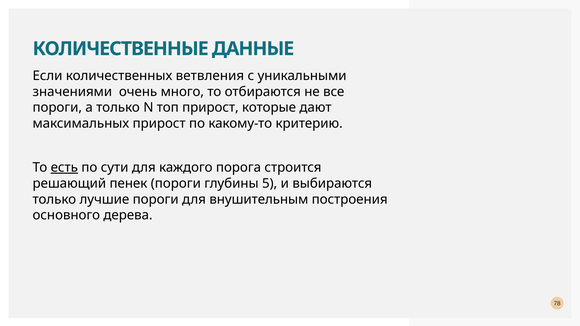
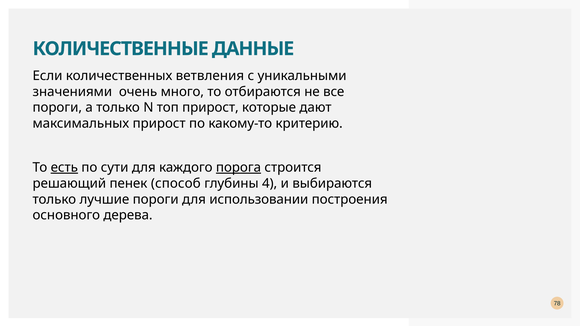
порога underline: none -> present
пенек пороги: пороги -> способ
5: 5 -> 4
внушительным: внушительным -> использовании
